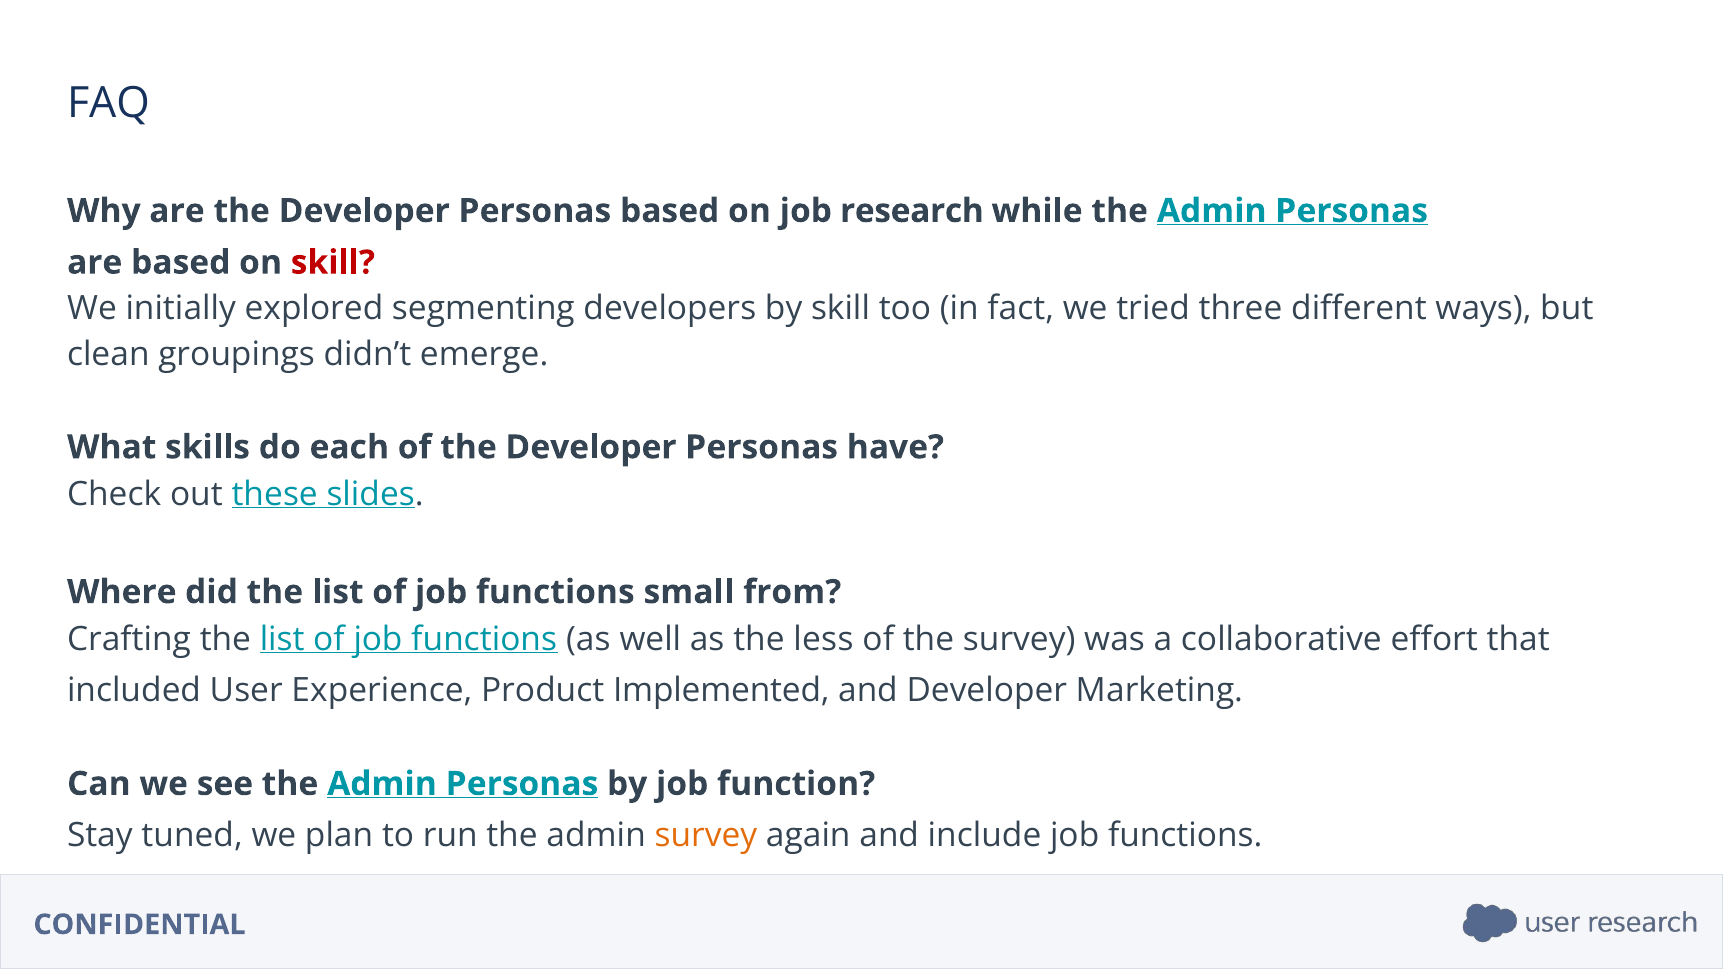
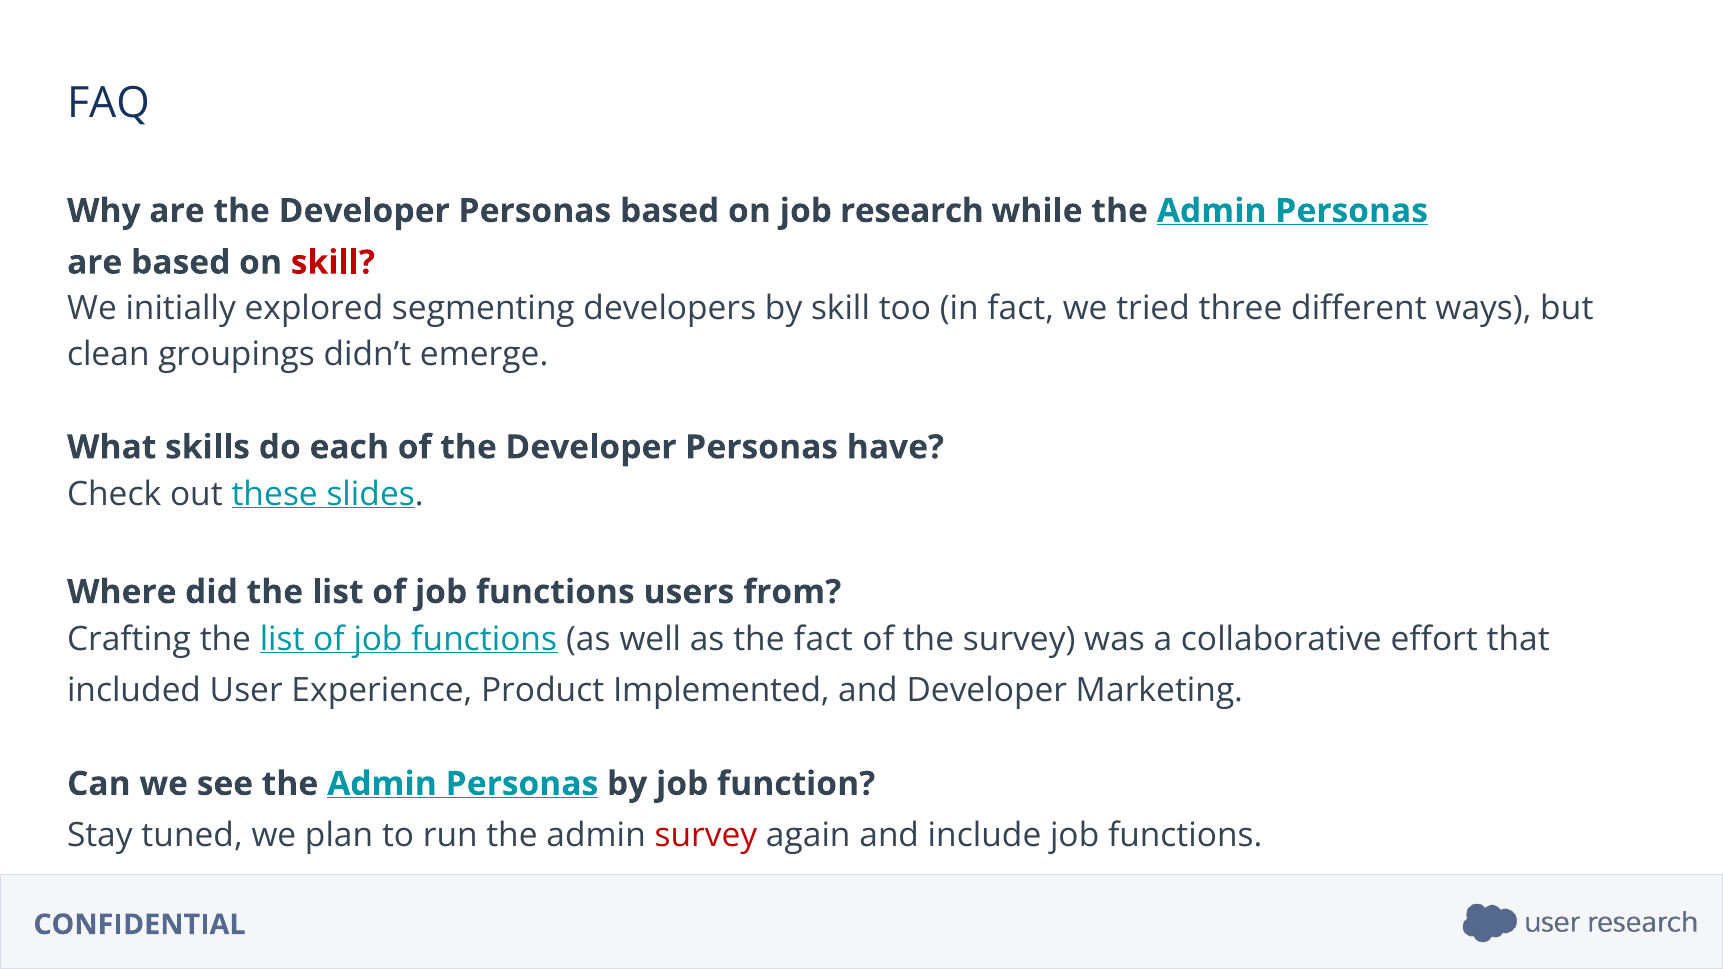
small: small -> users
the less: less -> fact
survey at (706, 836) colour: orange -> red
